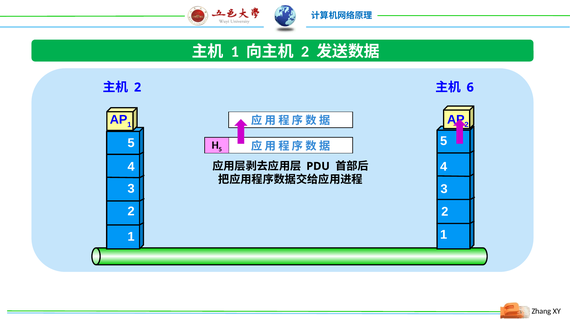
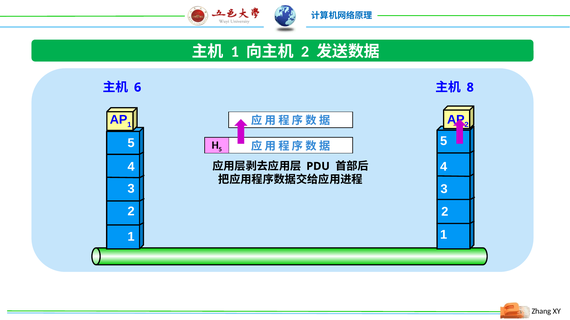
2 at (138, 88): 2 -> 6
6: 6 -> 8
